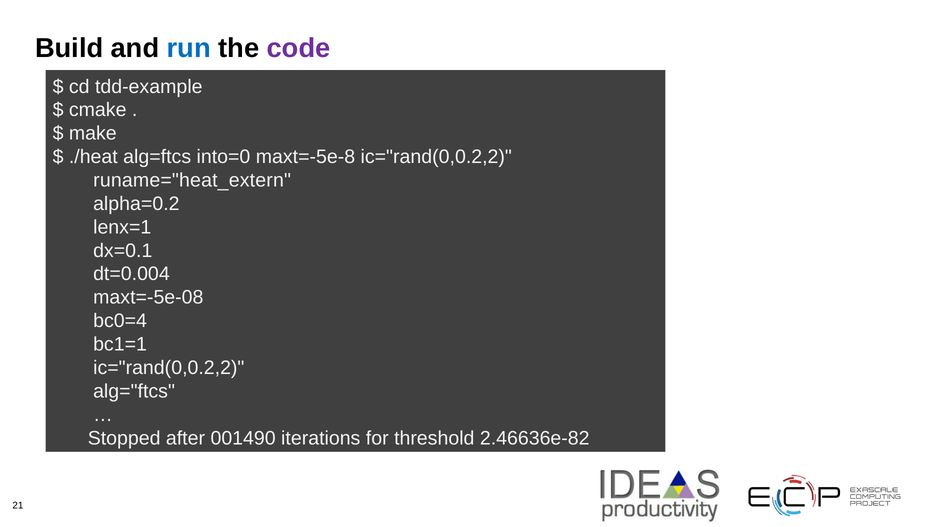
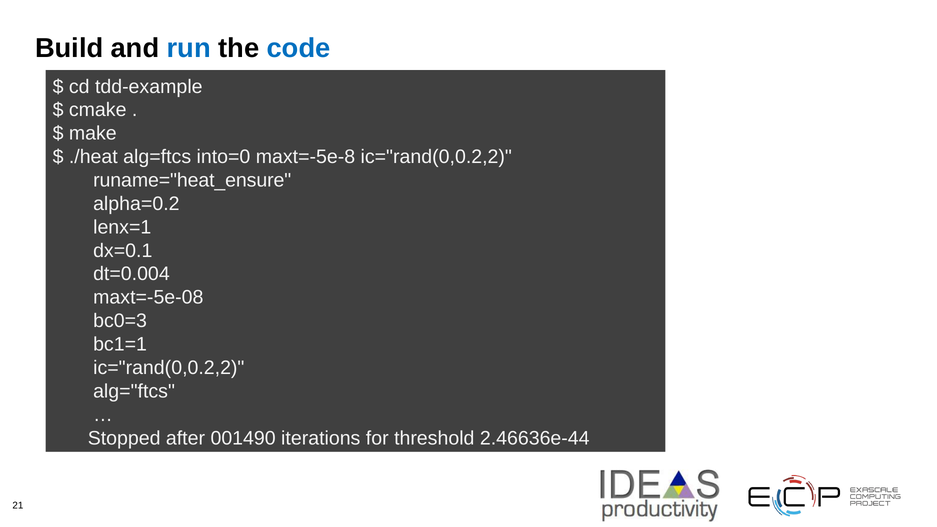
code colour: purple -> blue
runame="heat_extern: runame="heat_extern -> runame="heat_ensure
bc0=4: bc0=4 -> bc0=3
2.46636e-82: 2.46636e-82 -> 2.46636e-44
